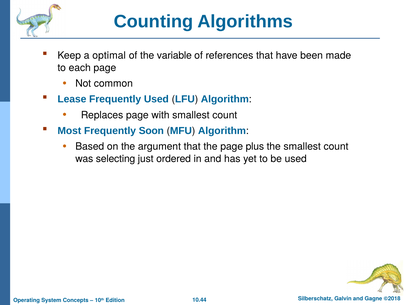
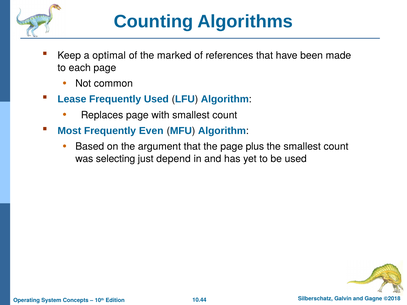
variable: variable -> marked
Soon: Soon -> Even
ordered: ordered -> depend
